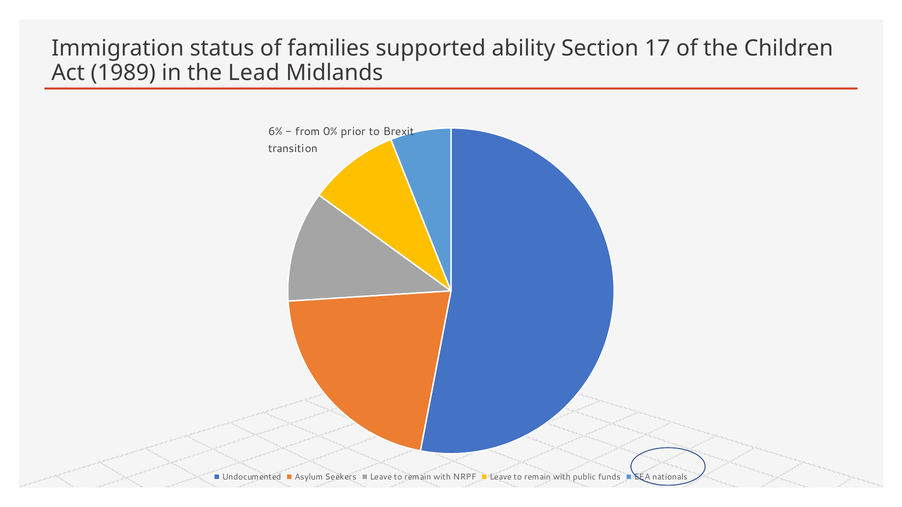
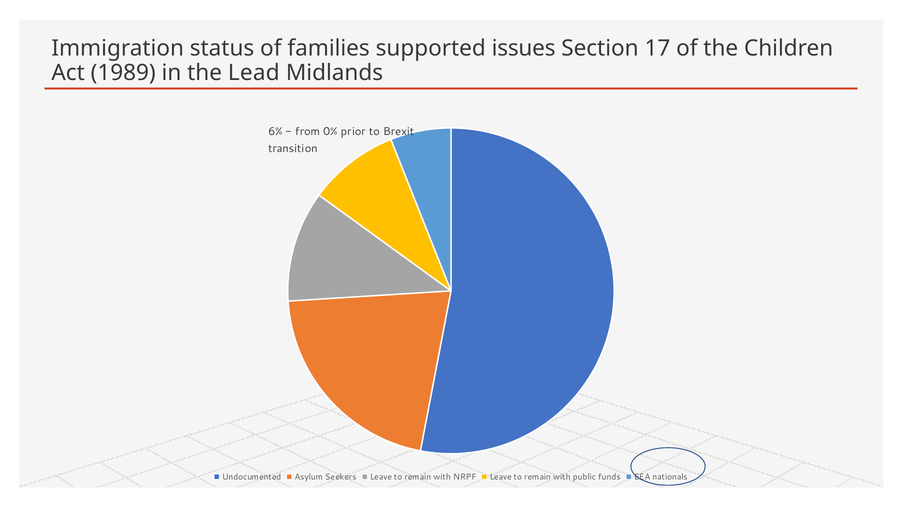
ability: ability -> issues
